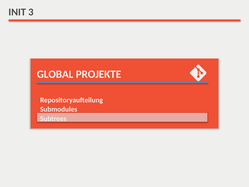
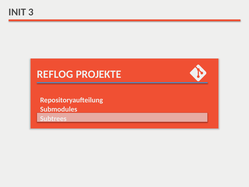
GLOBAL: GLOBAL -> REFLOG
